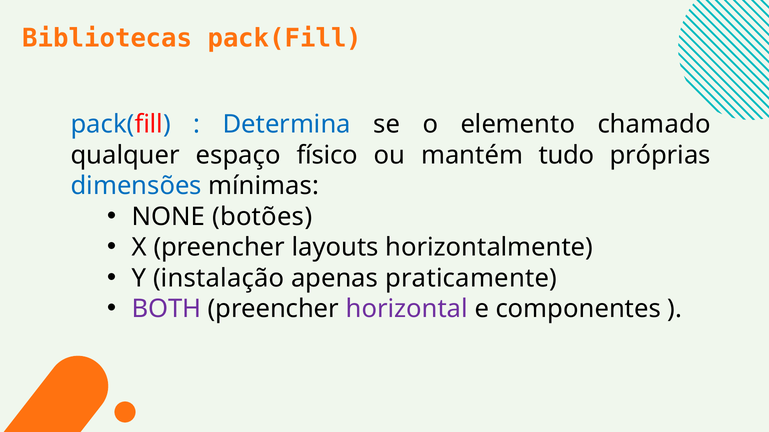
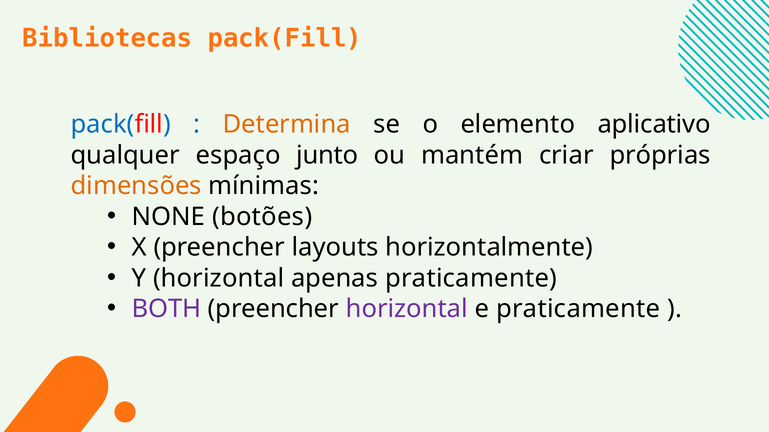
Determina colour: blue -> orange
chamado: chamado -> aplicativo
físico: físico -> junto
tudo: tudo -> criar
dimensões colour: blue -> orange
Y instalação: instalação -> horizontal
e componentes: componentes -> praticamente
